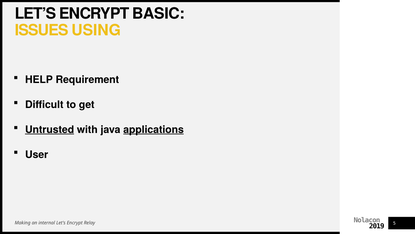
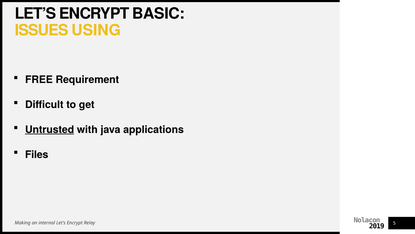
HELP: HELP -> FREE
applications underline: present -> none
User: User -> Files
